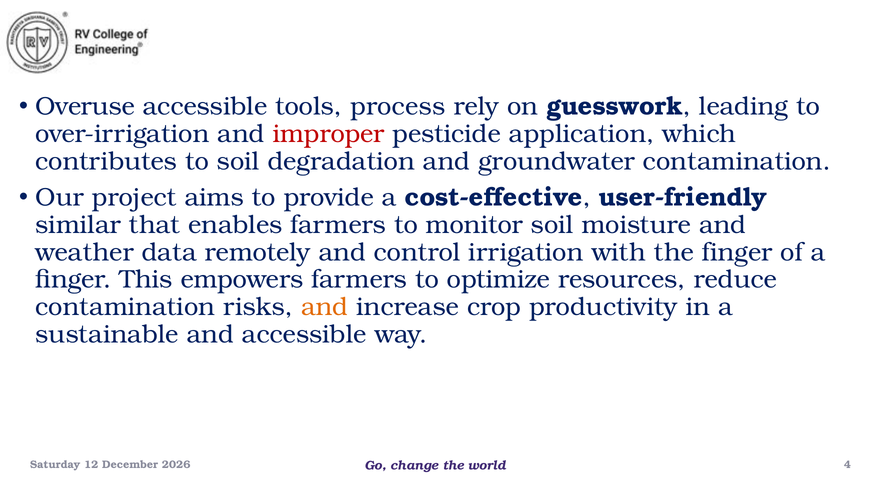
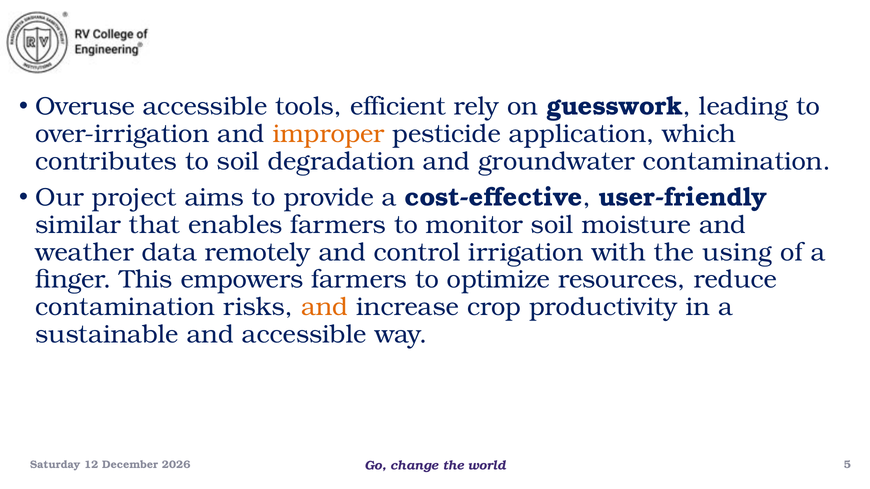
process: process -> efficient
improper colour: red -> orange
the finger: finger -> using
4: 4 -> 5
